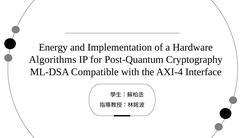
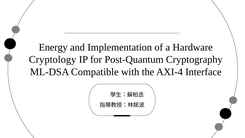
Algorithms: Algorithms -> Cryptology
